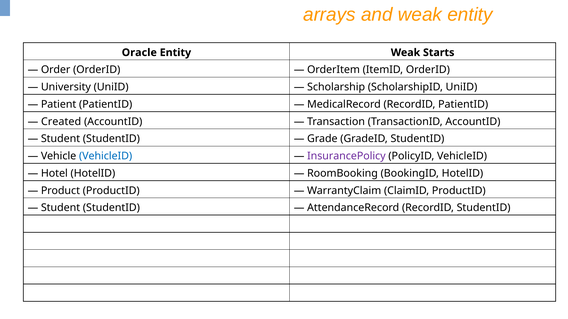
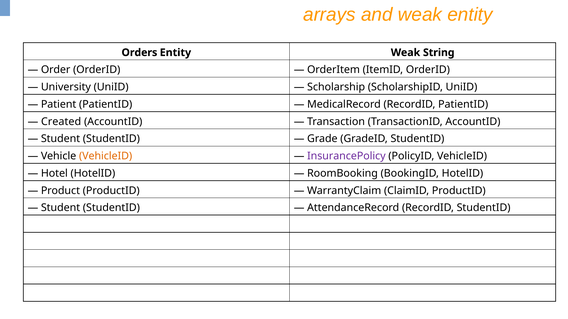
Oracle: Oracle -> Orders
Starts: Starts -> String
VehicleID at (106, 156) colour: blue -> orange
